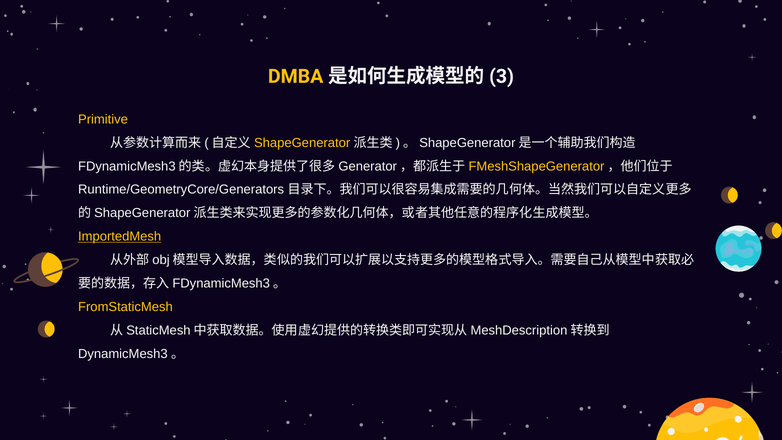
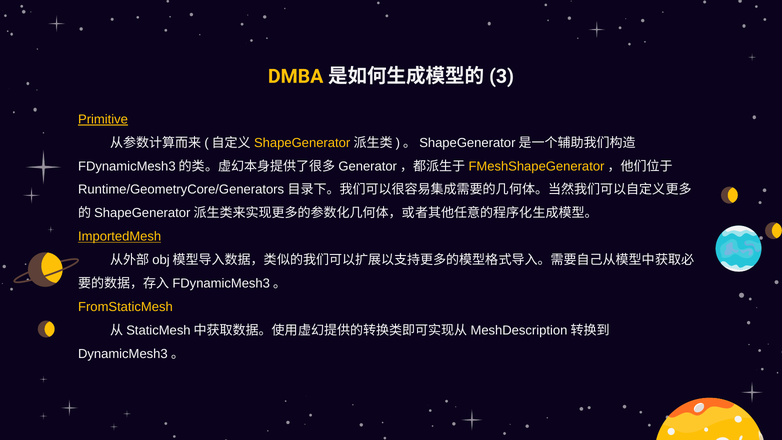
Primitive underline: none -> present
